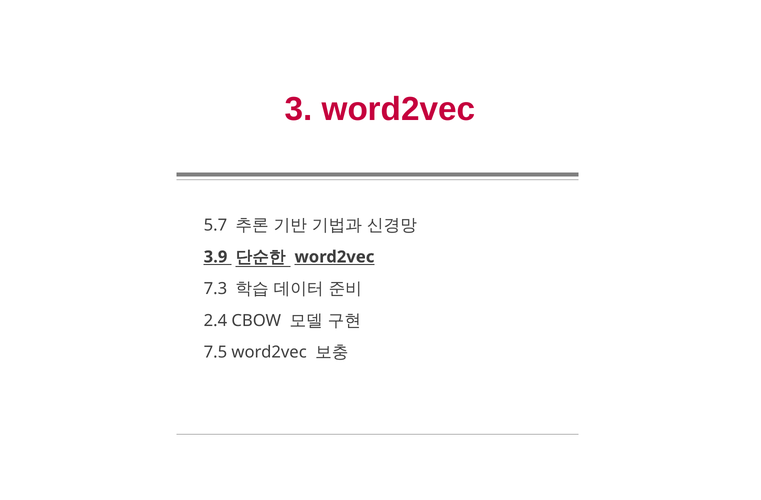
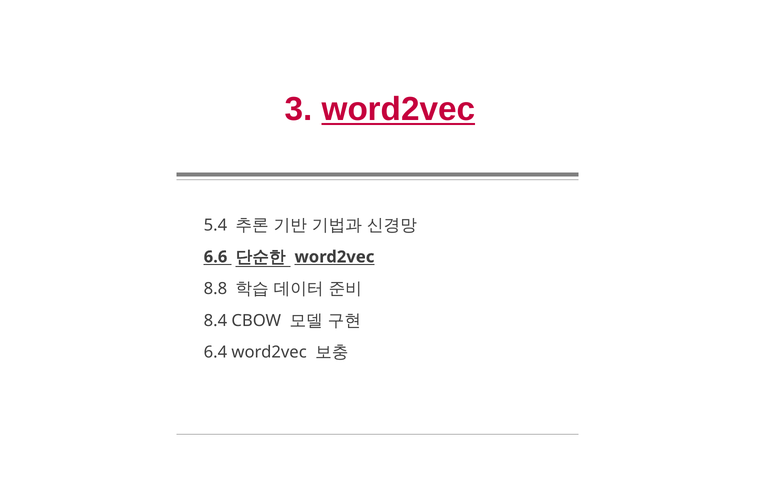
word2vec at (398, 109) underline: none -> present
5.7: 5.7 -> 5.4
3.9: 3.9 -> 6.6
7.3: 7.3 -> 8.8
2.4: 2.4 -> 8.4
7.5: 7.5 -> 6.4
